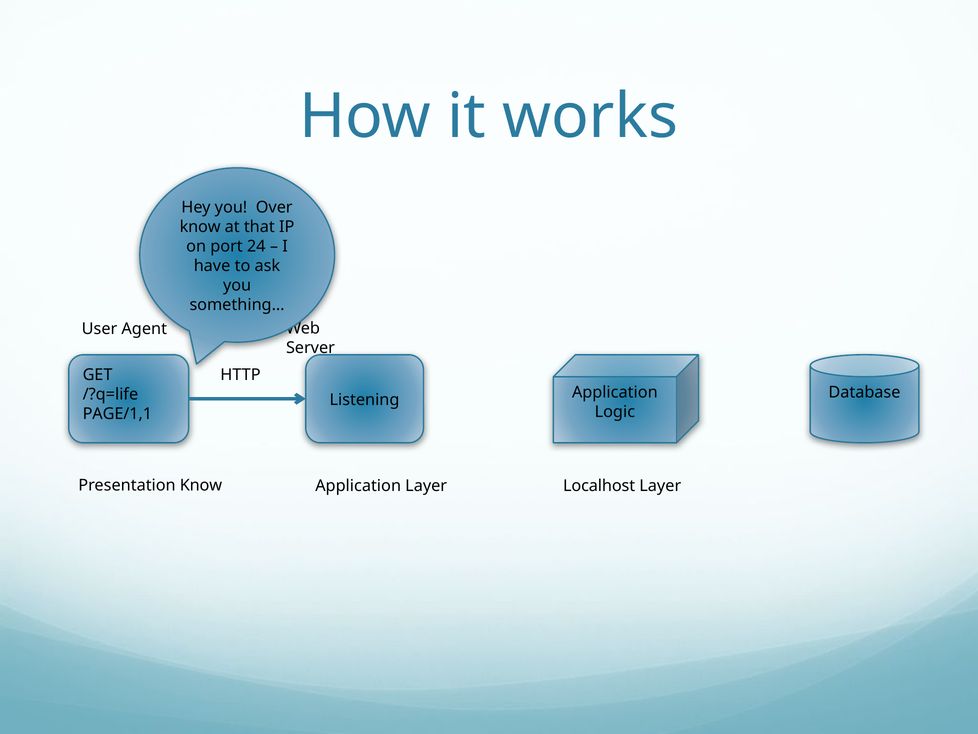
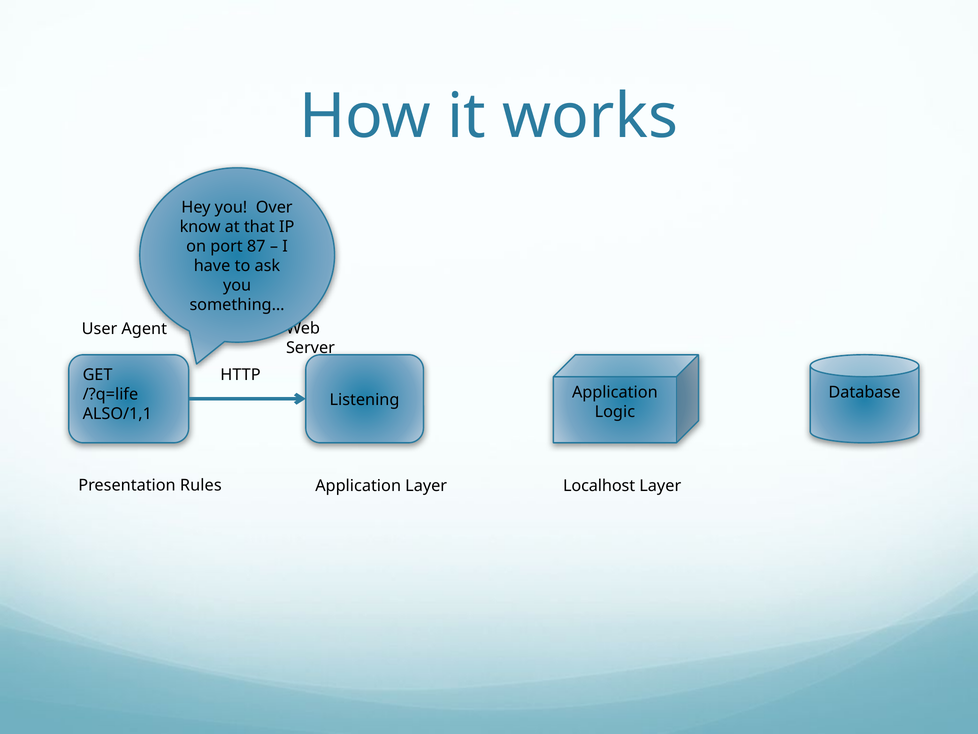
24: 24 -> 87
PAGE/1,1: PAGE/1,1 -> ALSO/1,1
Presentation Know: Know -> Rules
